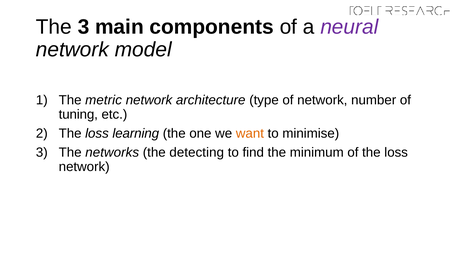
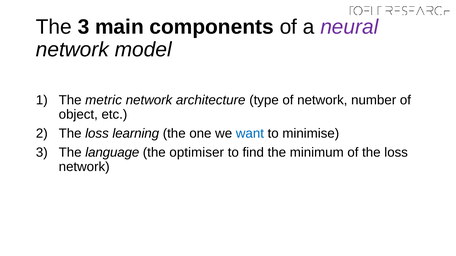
tuning: tuning -> object
want colour: orange -> blue
networks: networks -> language
detecting: detecting -> optimiser
